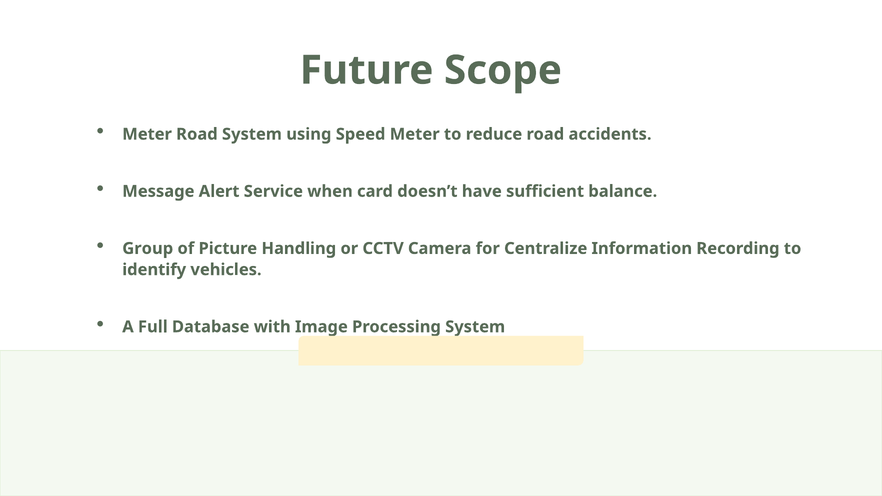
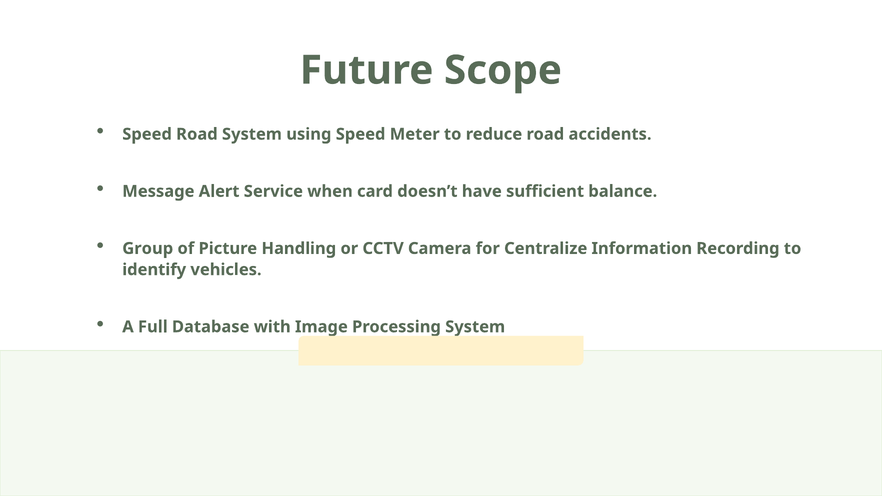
Meter at (147, 134): Meter -> Speed
